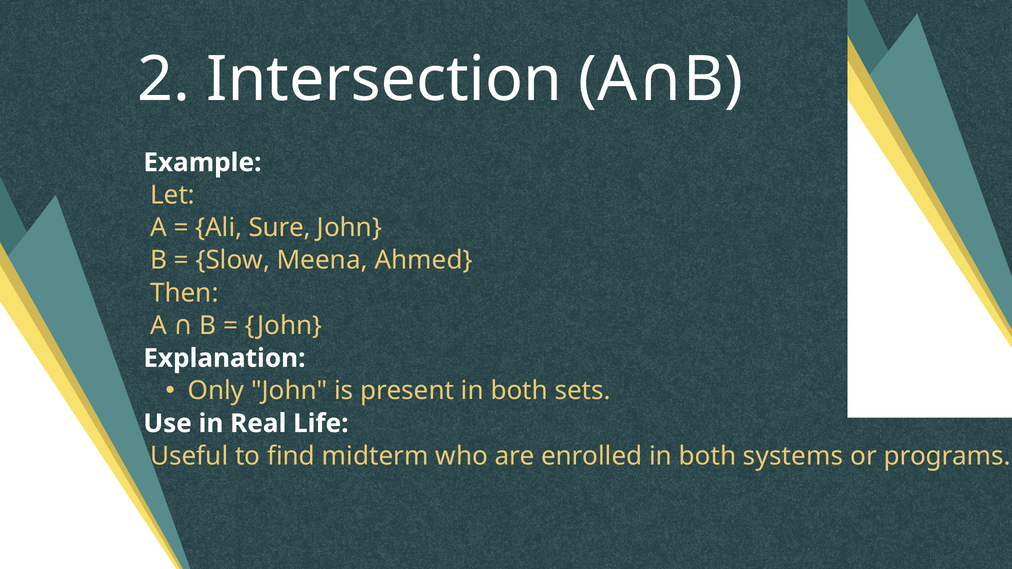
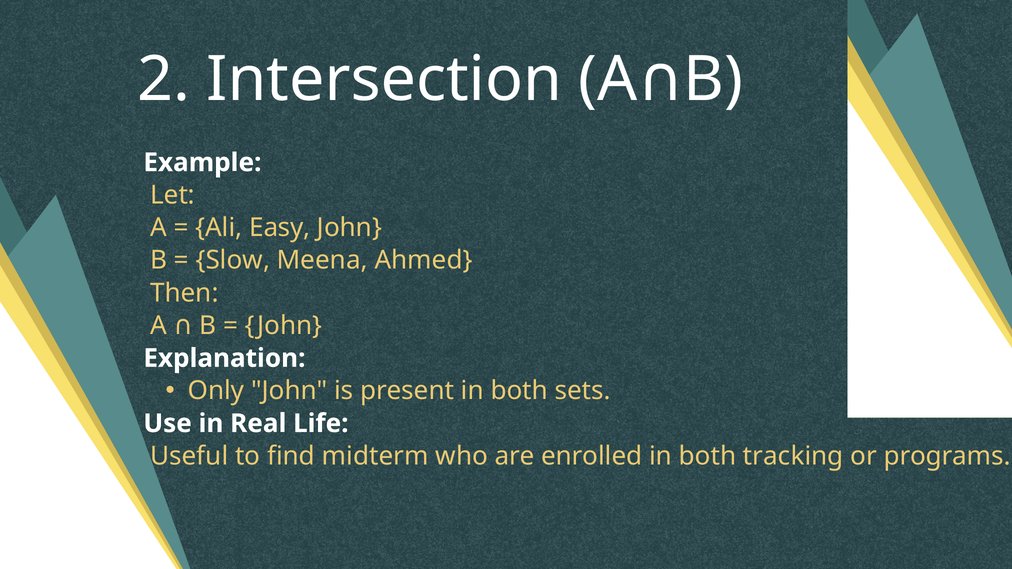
Sure: Sure -> Easy
systems: systems -> tracking
